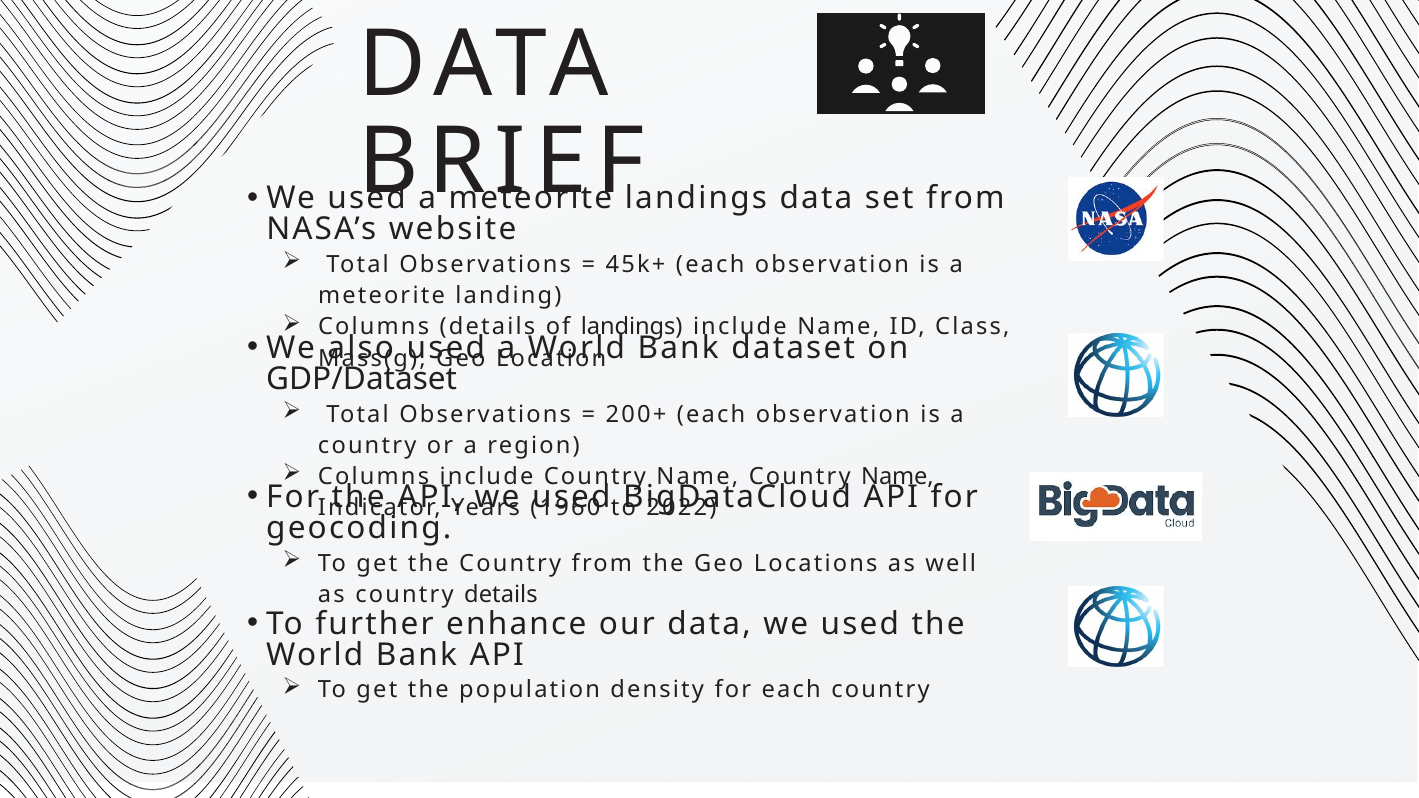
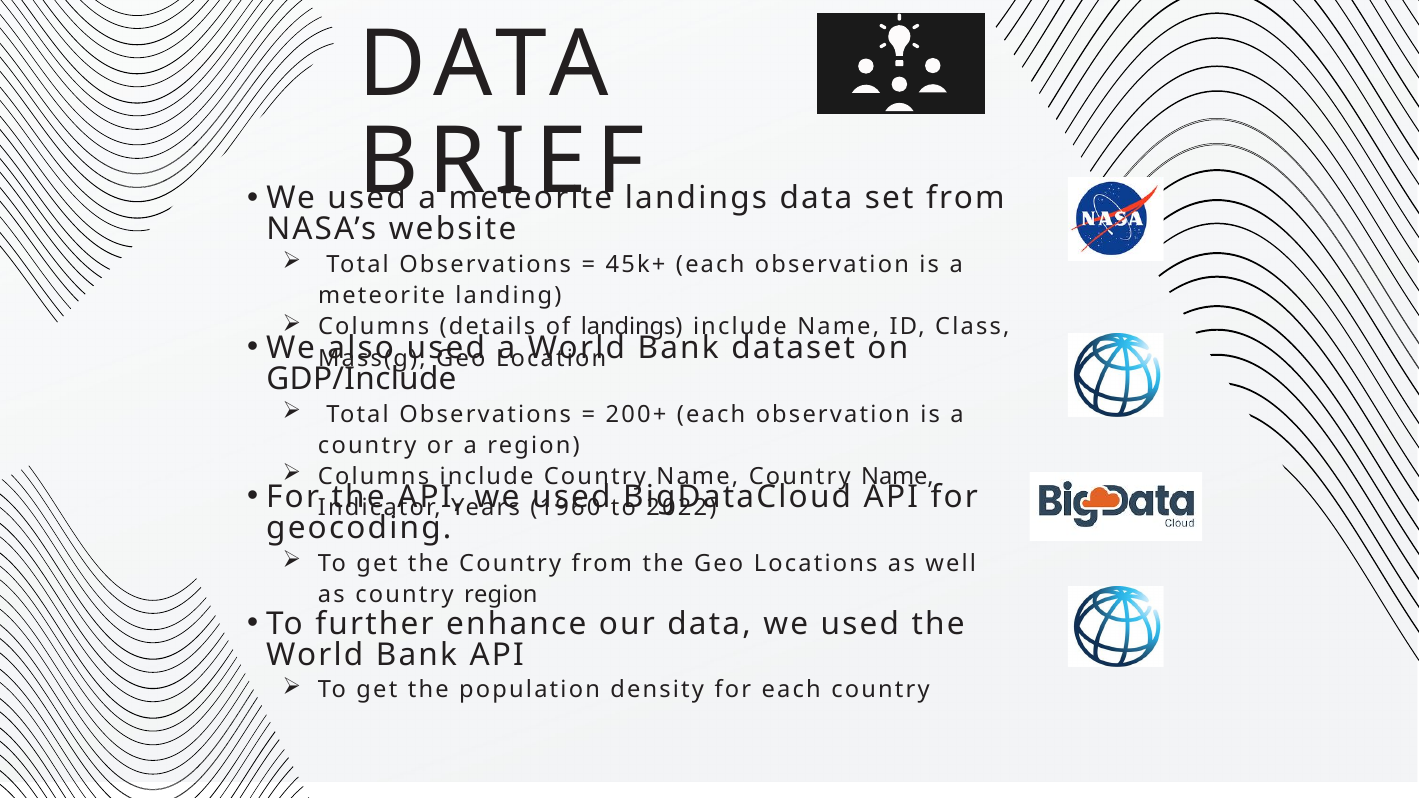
GDP/Dataset: GDP/Dataset -> GDP/Include
country details: details -> region
